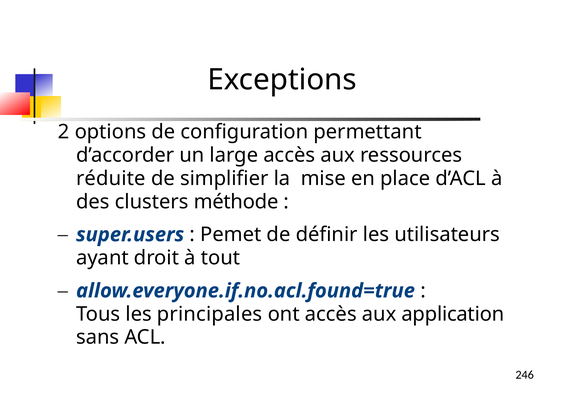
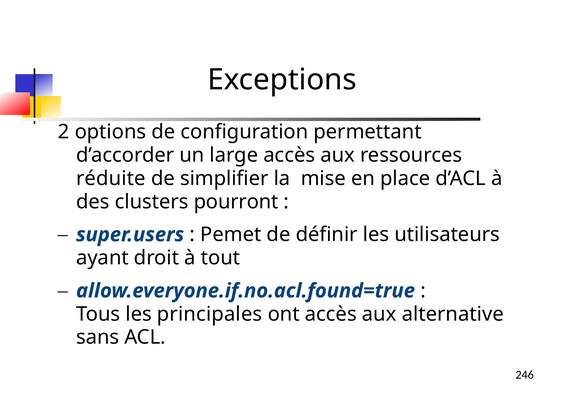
méthode: méthode -> pourront
application: application -> alternative
